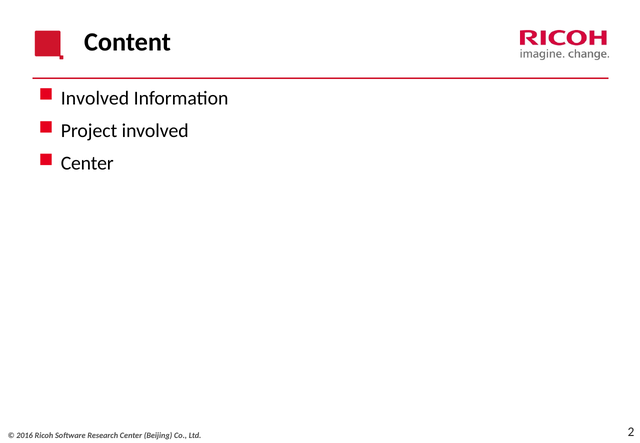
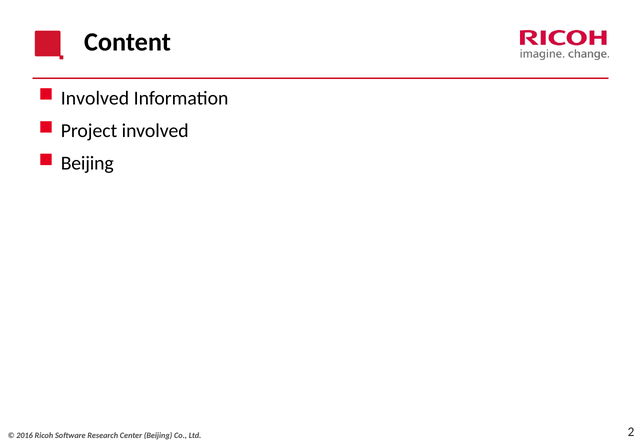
Center at (87, 163): Center -> Beijing
